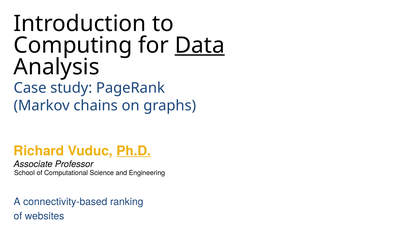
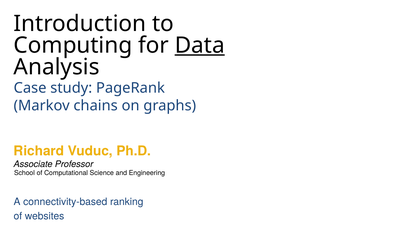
Ph.D underline: present -> none
